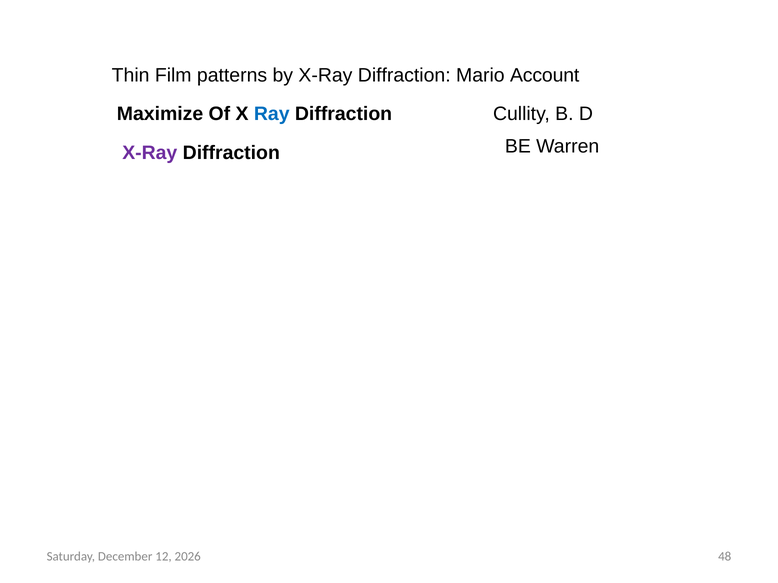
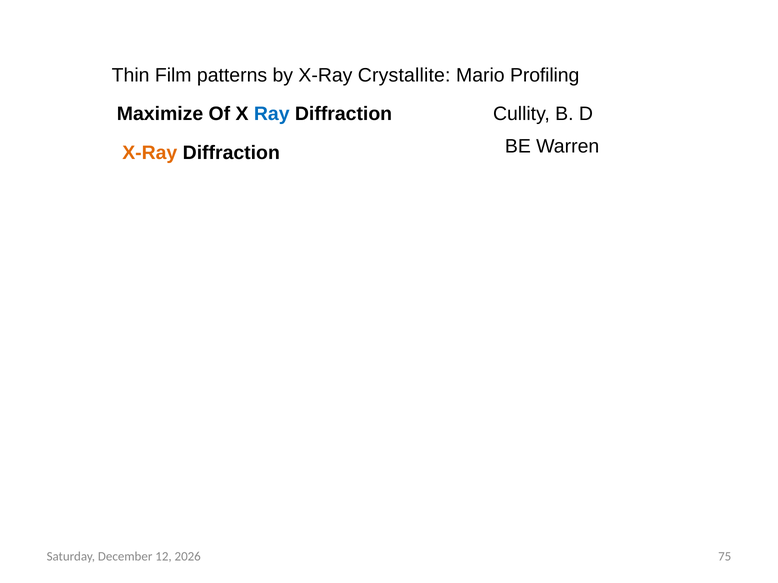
by X-Ray Diffraction: Diffraction -> Crystallite
Account: Account -> Profiling
X-Ray at (150, 153) colour: purple -> orange
48: 48 -> 75
